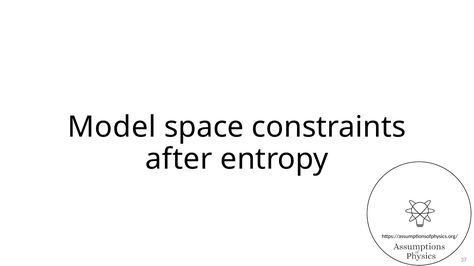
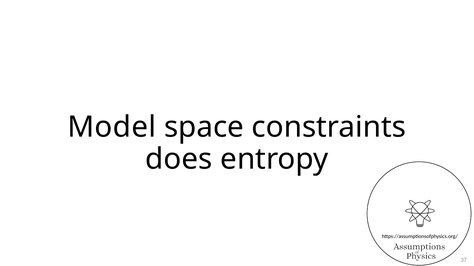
after: after -> does
